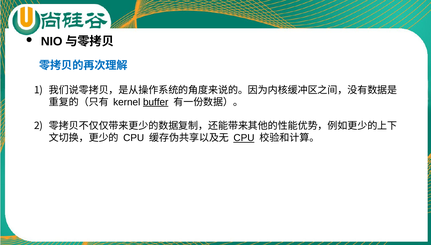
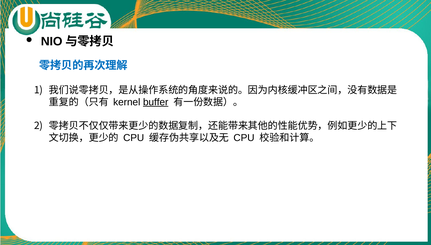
CPU at (244, 138) underline: present -> none
